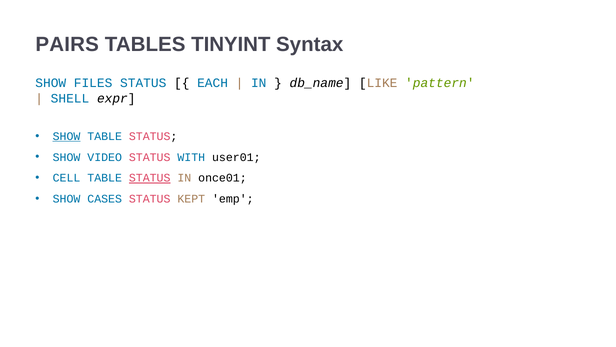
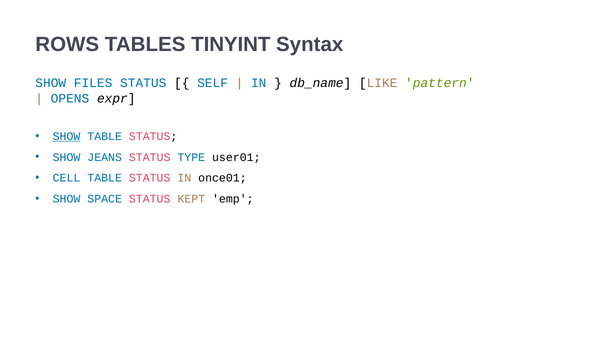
PAIRS: PAIRS -> ROWS
EACH: EACH -> SELF
SHELL: SHELL -> OPENS
VIDEO: VIDEO -> JEANS
WITH: WITH -> TYPE
STATUS at (150, 178) underline: present -> none
CASES: CASES -> SPACE
